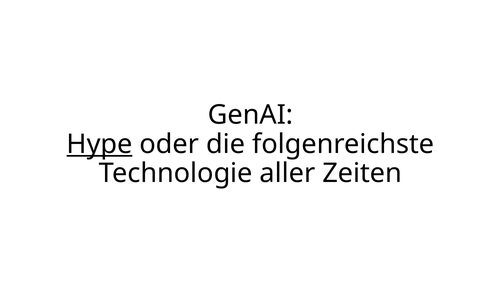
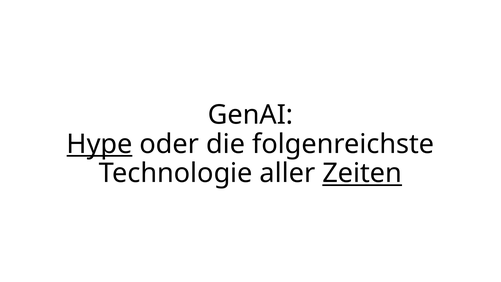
Zeiten underline: none -> present
